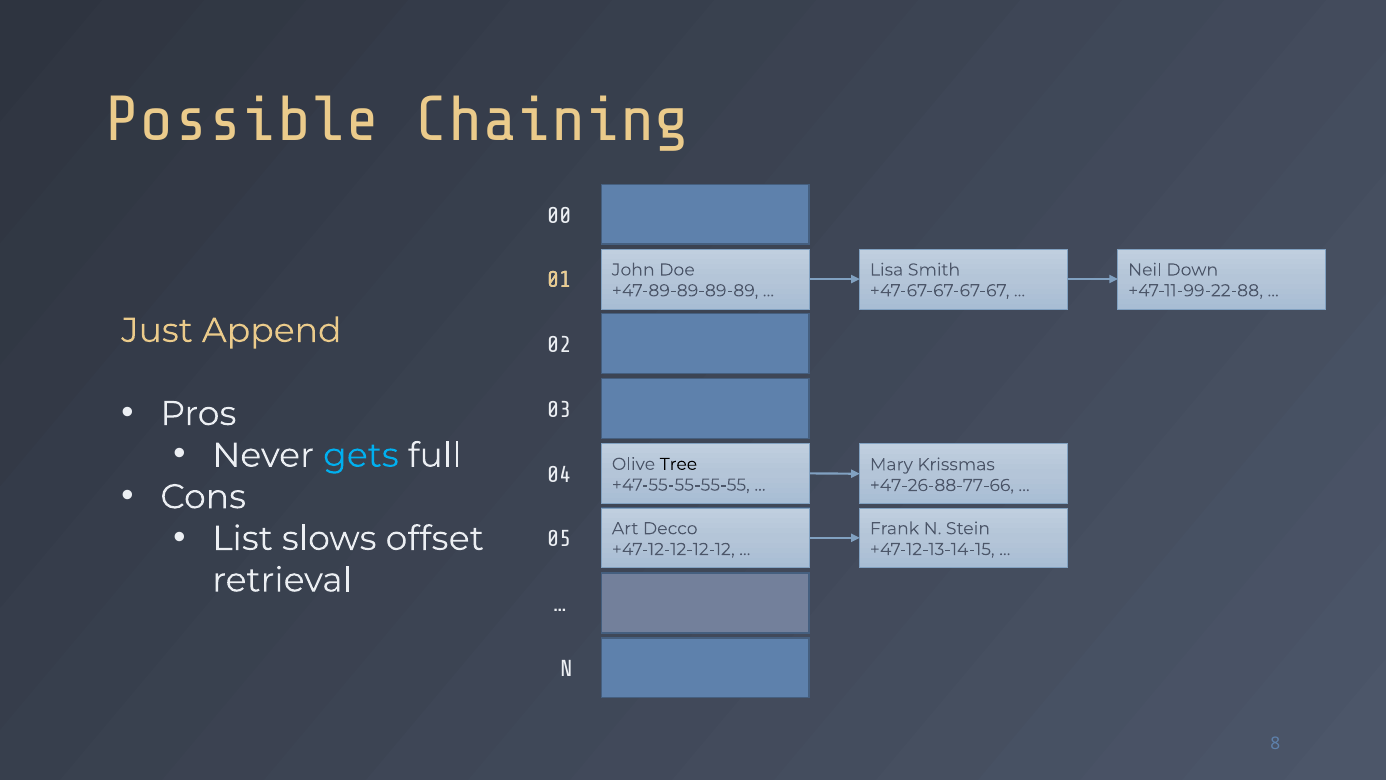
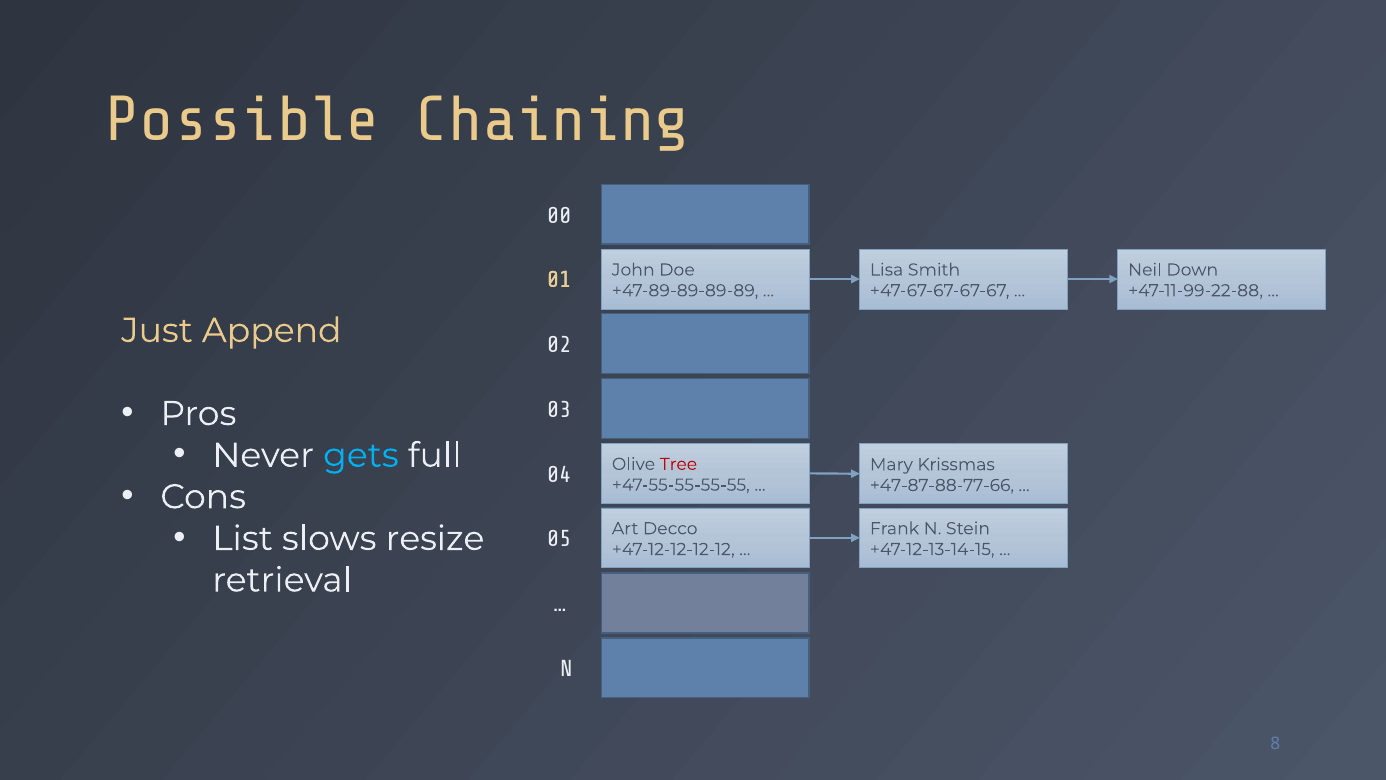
Tree colour: black -> red
+47-26-88-77-66: +47-26-88-77-66 -> +47-87-88-77-66
offset: offset -> resize
